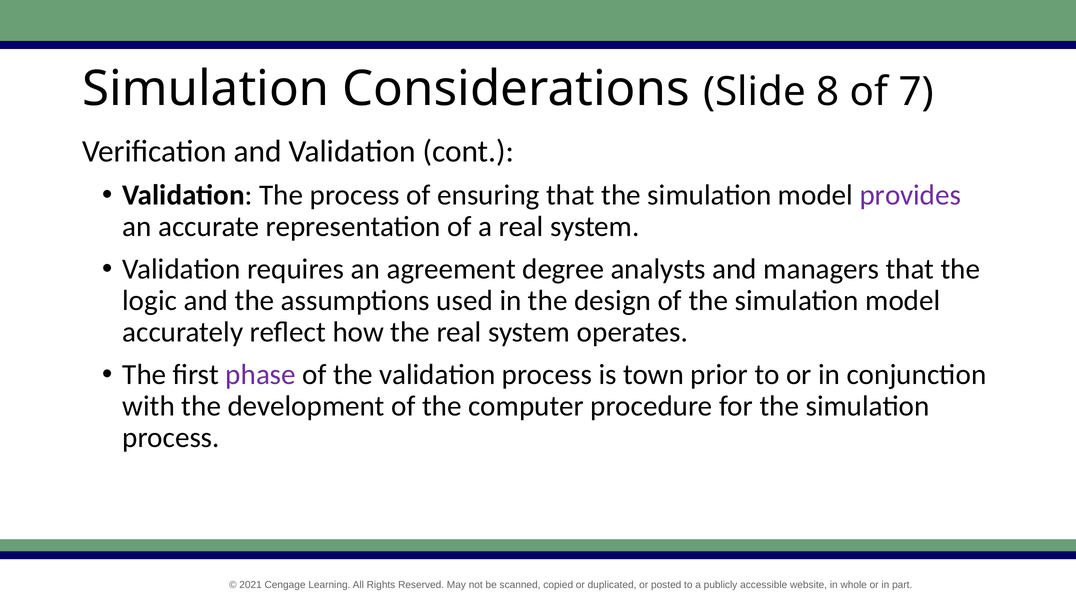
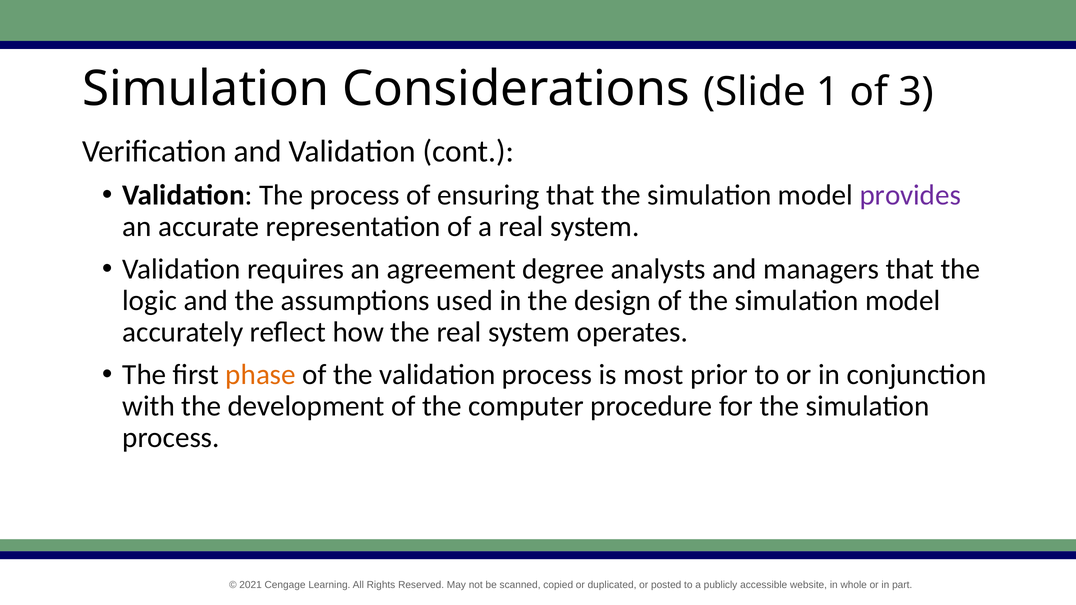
8: 8 -> 1
7: 7 -> 3
phase colour: purple -> orange
town: town -> most
